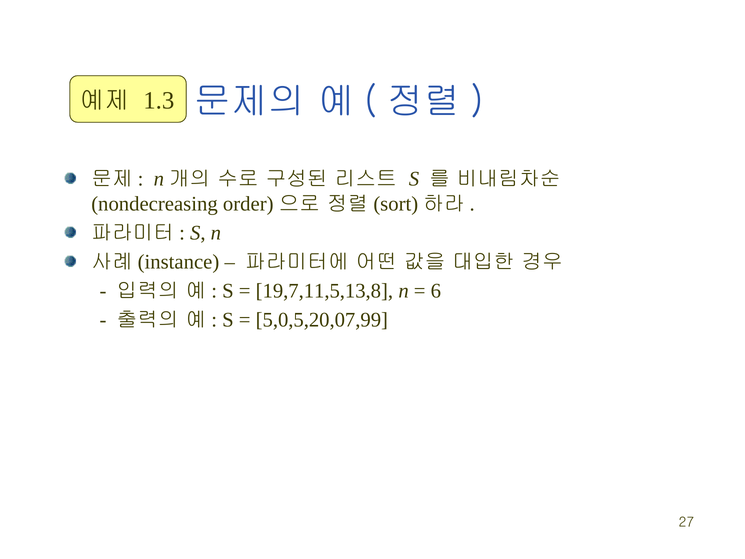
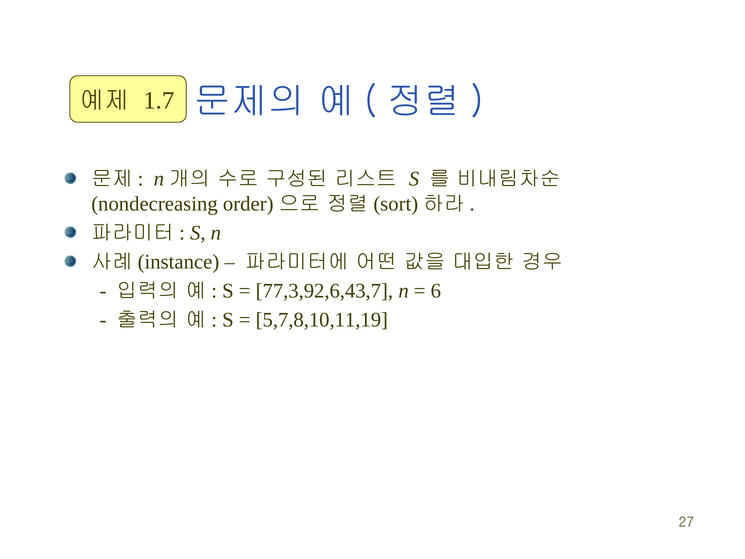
1.3: 1.3 -> 1.7
19,7,11,5,13,8: 19,7,11,5,13,8 -> 77,3,92,6,43,7
5,0,5,20,07,99: 5,0,5,20,07,99 -> 5,7,8,10,11,19
